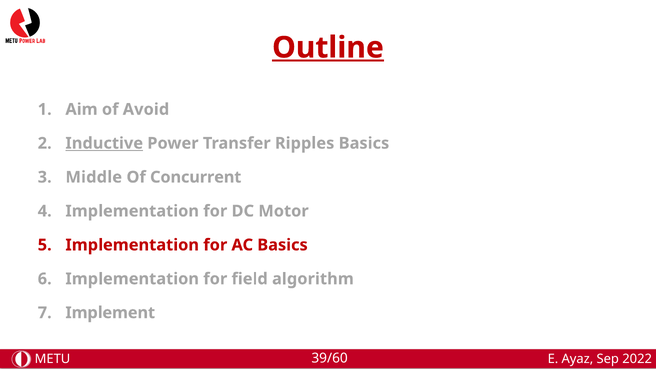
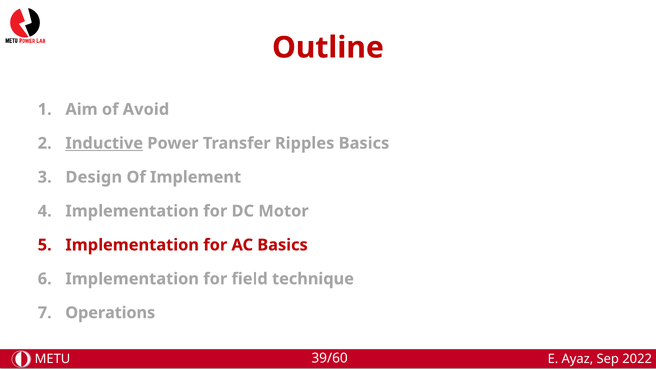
Outline underline: present -> none
Middle: Middle -> Design
Concurrent: Concurrent -> Implement
algorithm: algorithm -> technique
Implement: Implement -> Operations
